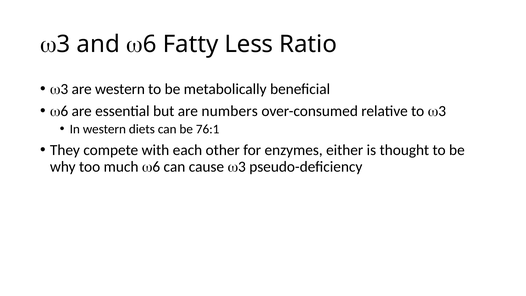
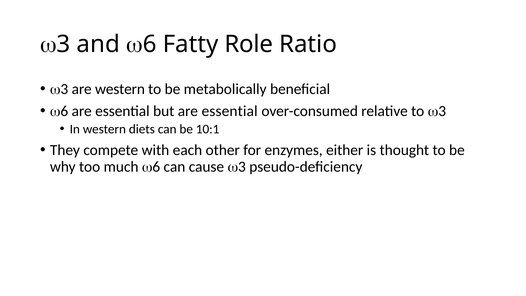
Less: Less -> Role
but are numbers: numbers -> essential
76:1: 76:1 -> 10:1
